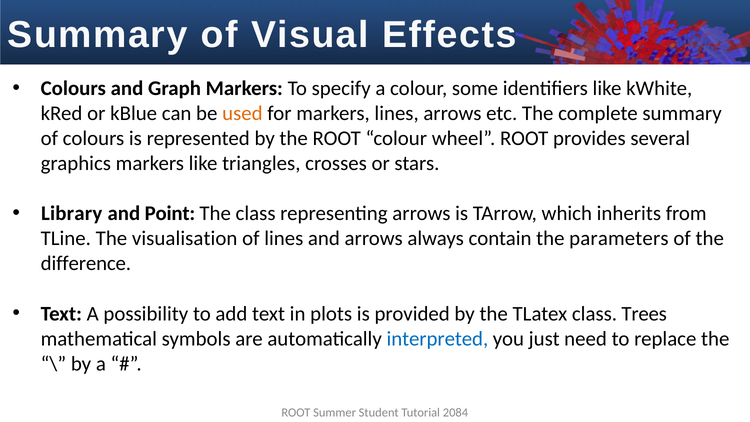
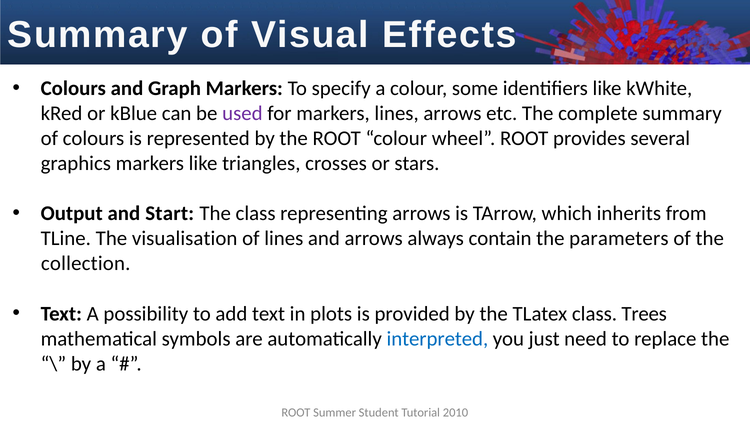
used colour: orange -> purple
Library: Library -> Output
Point: Point -> Start
difference: difference -> collection
2084: 2084 -> 2010
